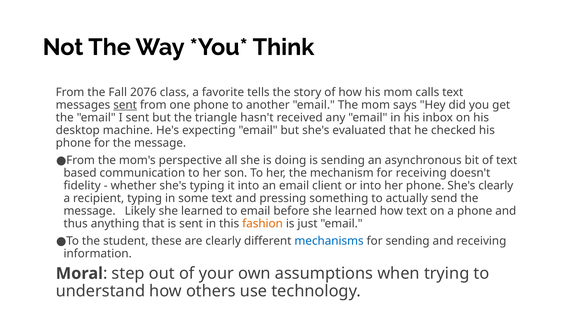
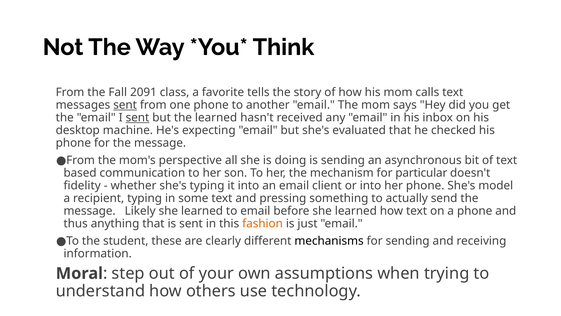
2076: 2076 -> 2091
sent at (137, 118) underline: none -> present
the triangle: triangle -> learned
for receiving: receiving -> particular
She's clearly: clearly -> model
mechanisms colour: blue -> black
